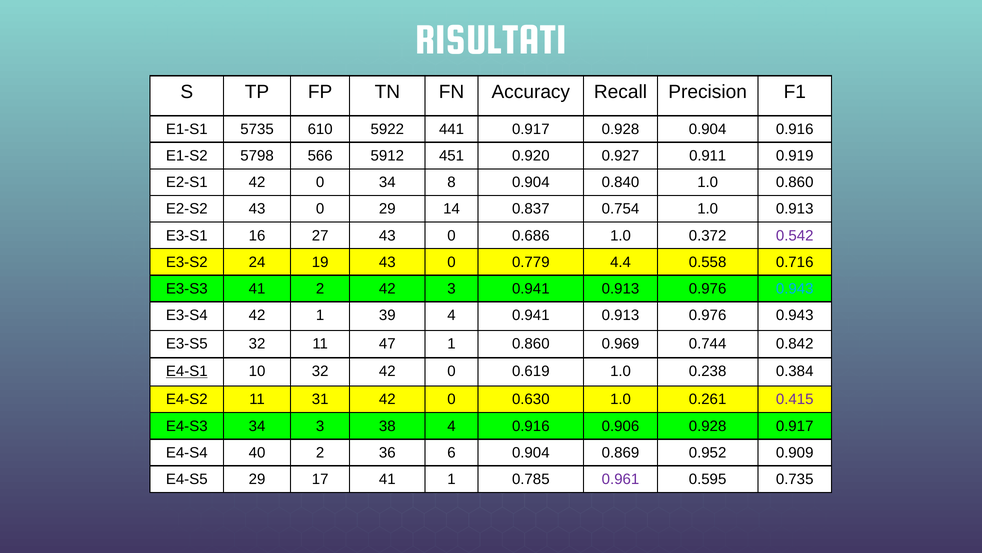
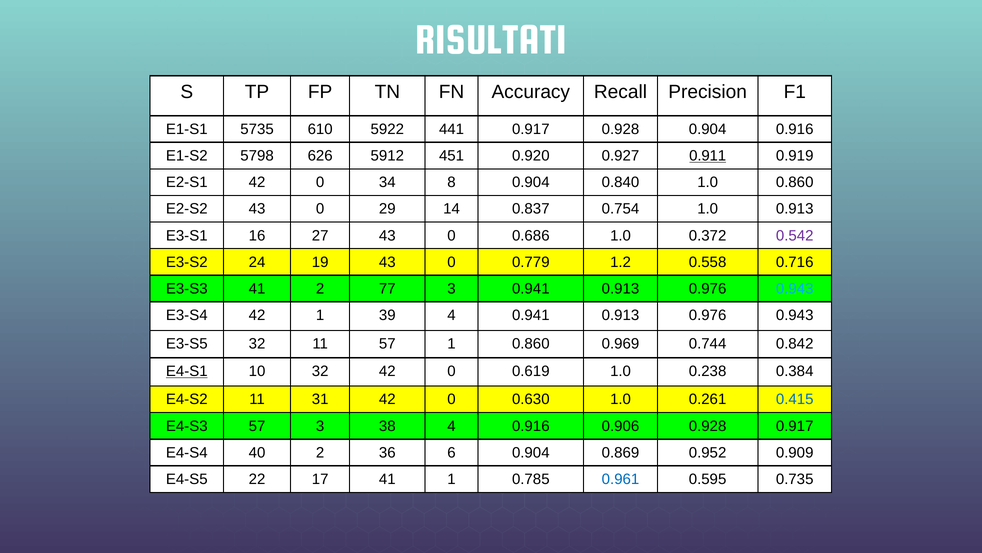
566: 566 -> 626
0.911 underline: none -> present
4.4: 4.4 -> 1.2
2 42: 42 -> 77
11 47: 47 -> 57
0.415 colour: purple -> blue
E4-S3 34: 34 -> 57
E4-S5 29: 29 -> 22
0.961 colour: purple -> blue
